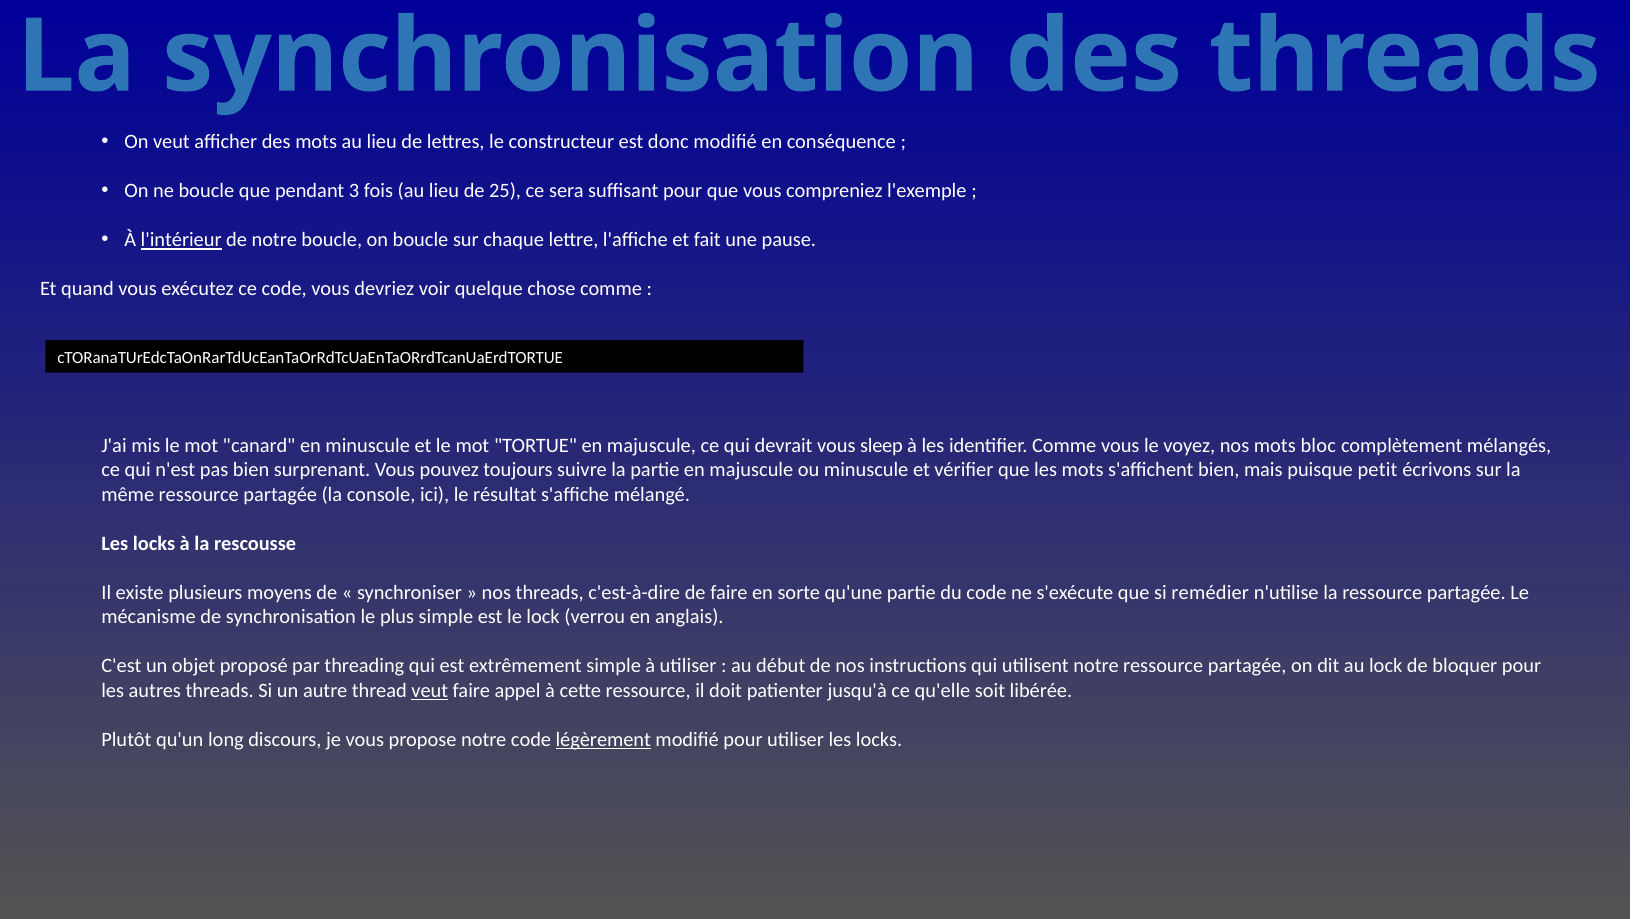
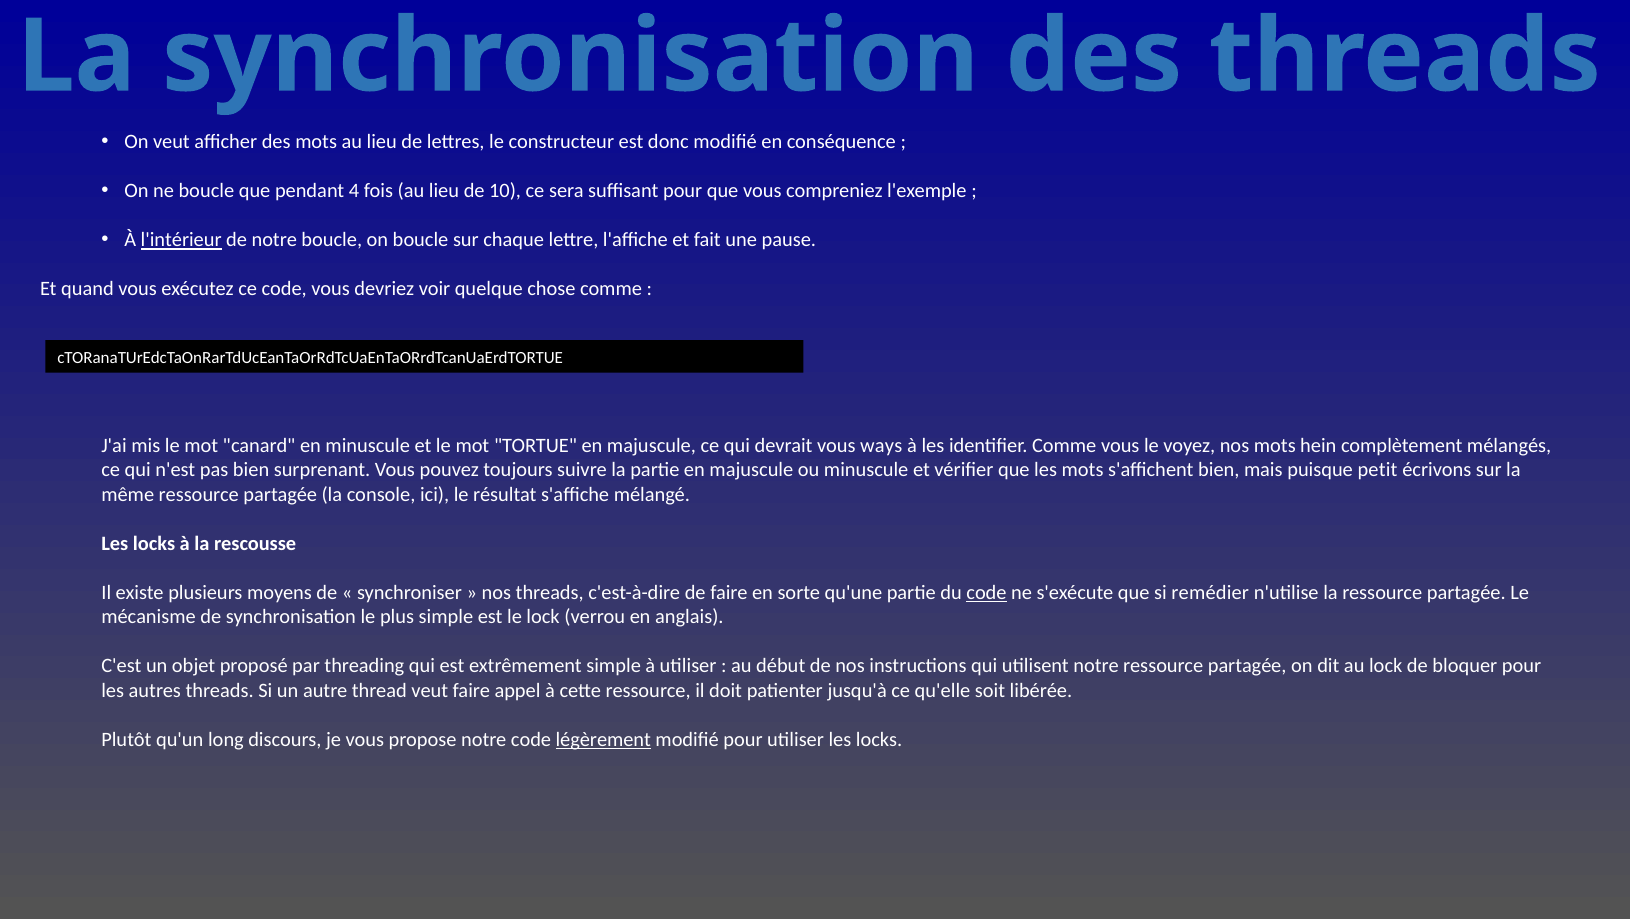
3: 3 -> 4
25: 25 -> 10
sleep: sleep -> ways
bloc: bloc -> hein
code at (987, 593) underline: none -> present
veut at (430, 691) underline: present -> none
